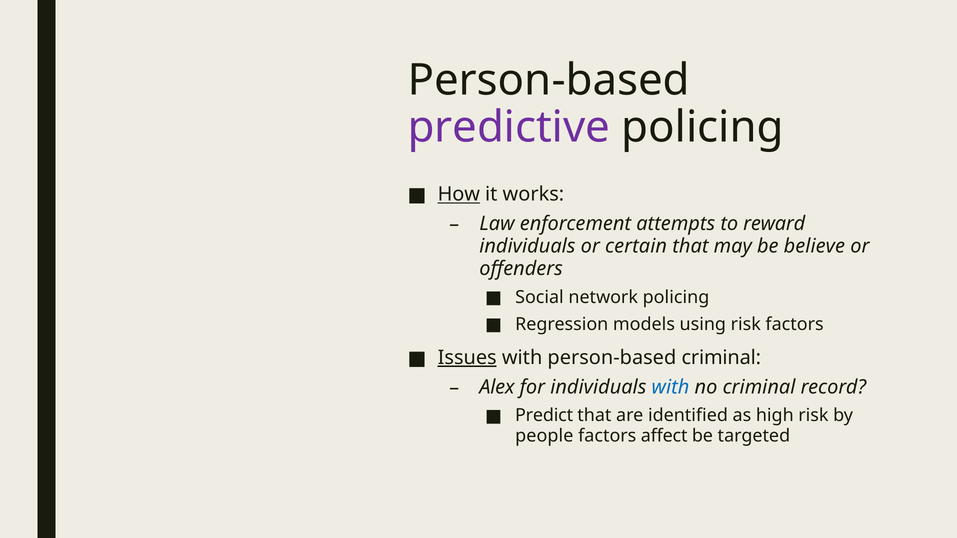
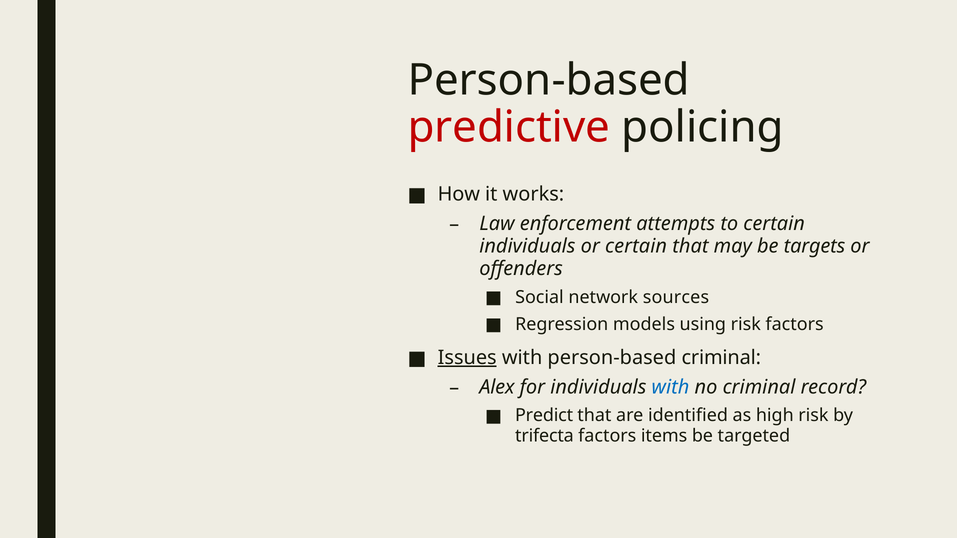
predictive colour: purple -> red
How underline: present -> none
to reward: reward -> certain
believe: believe -> targets
network policing: policing -> sources
people: people -> trifecta
affect: affect -> items
